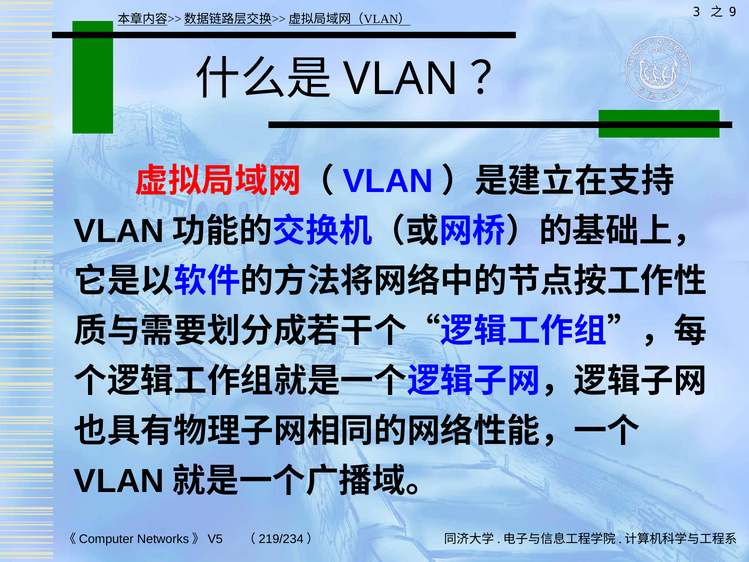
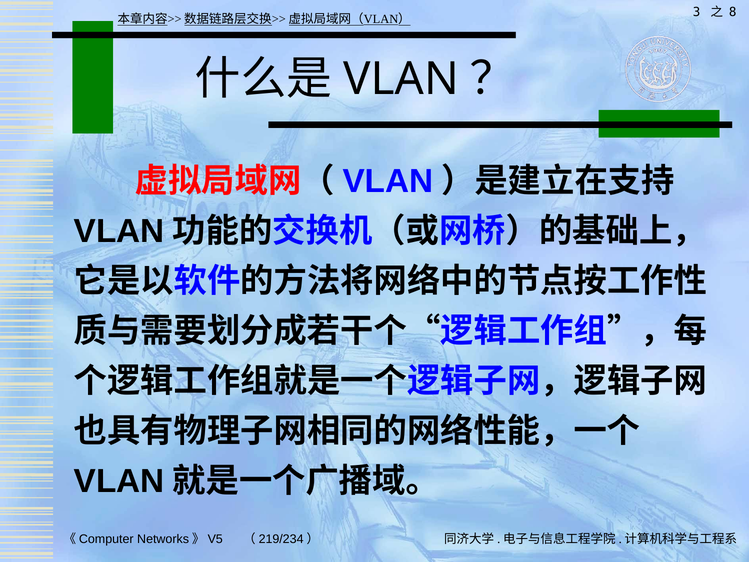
9: 9 -> 8
